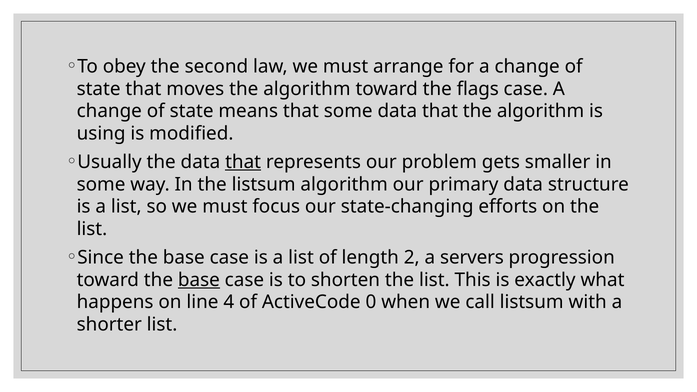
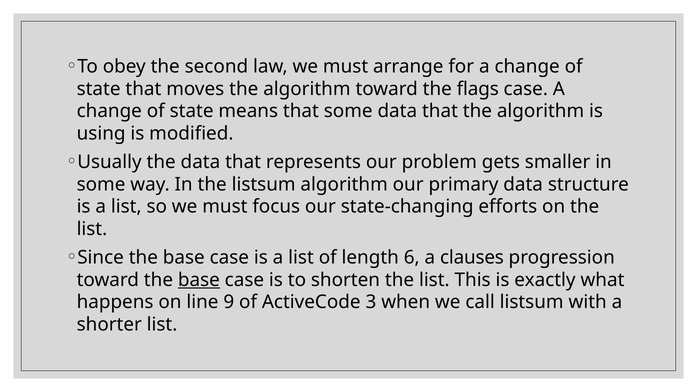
that at (243, 162) underline: present -> none
2: 2 -> 6
servers: servers -> clauses
4: 4 -> 9
0: 0 -> 3
